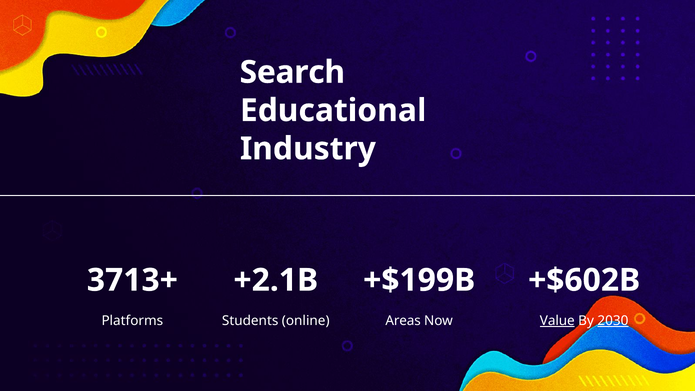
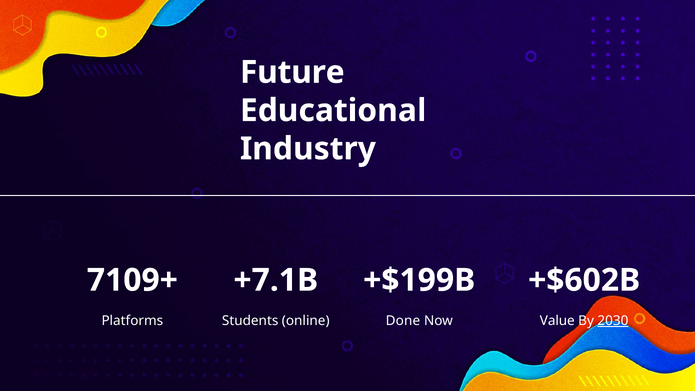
Search: Search -> Future
3713+: 3713+ -> 7109+
+2.1B: +2.1B -> +7.1B
Areas: Areas -> Done
Value underline: present -> none
